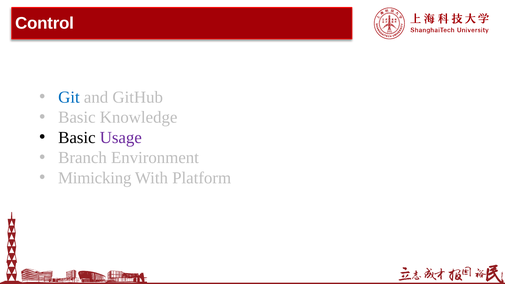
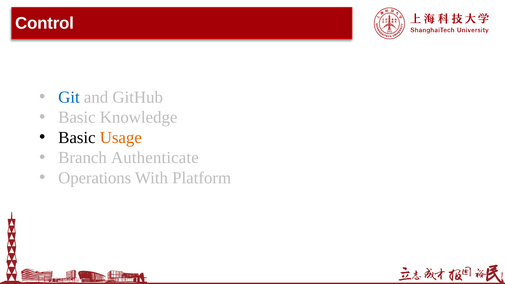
Usage colour: purple -> orange
Environment: Environment -> Authenticate
Mimicking: Mimicking -> Operations
